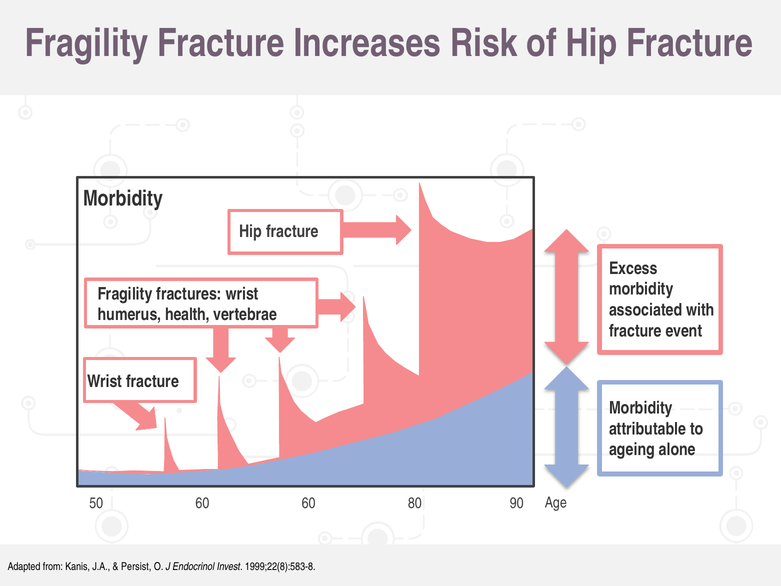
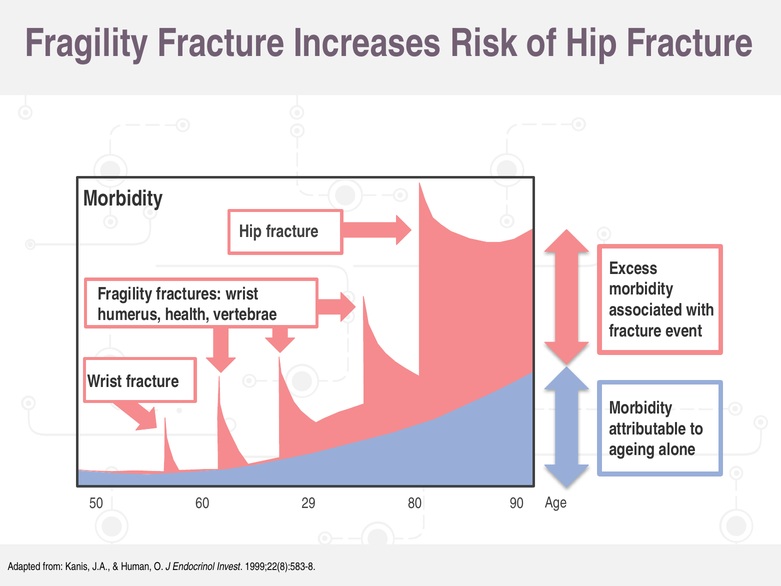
60 60: 60 -> 29
Persist: Persist -> Human
